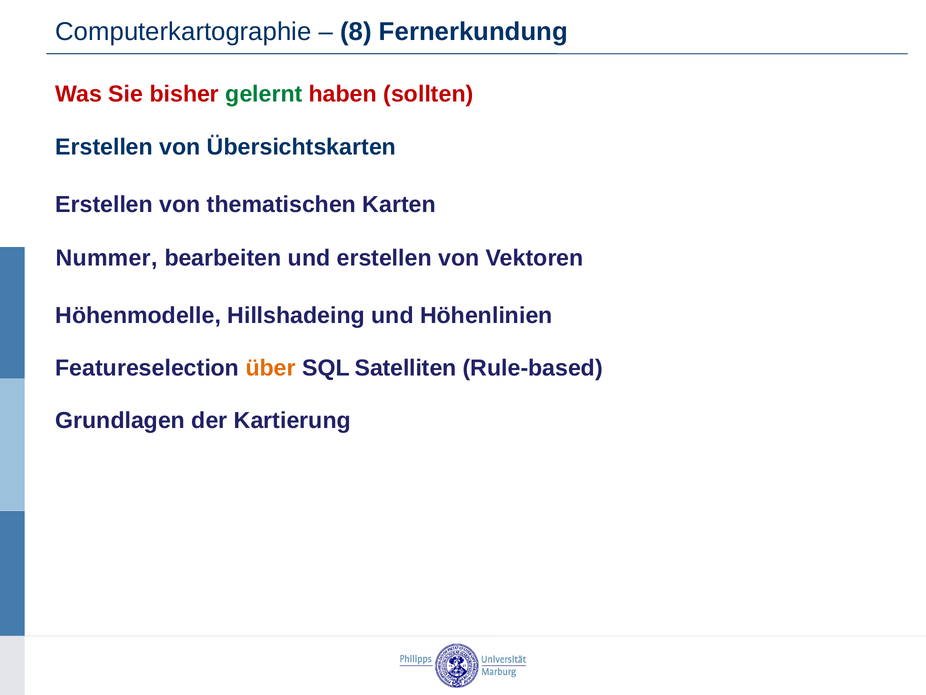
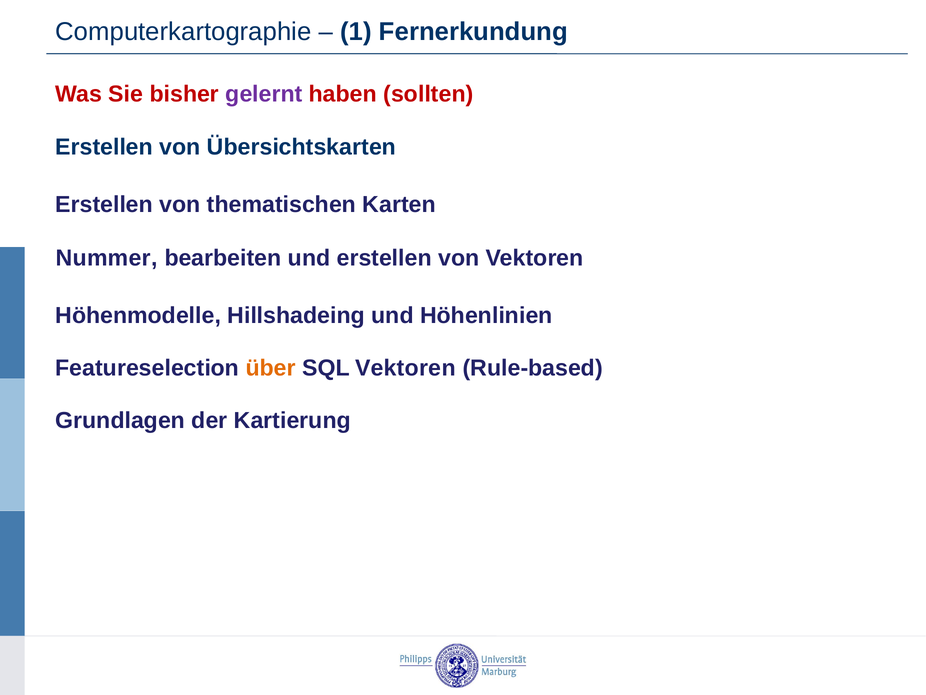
8: 8 -> 1
gelernt colour: green -> purple
SQL Satelliten: Satelliten -> Vektoren
